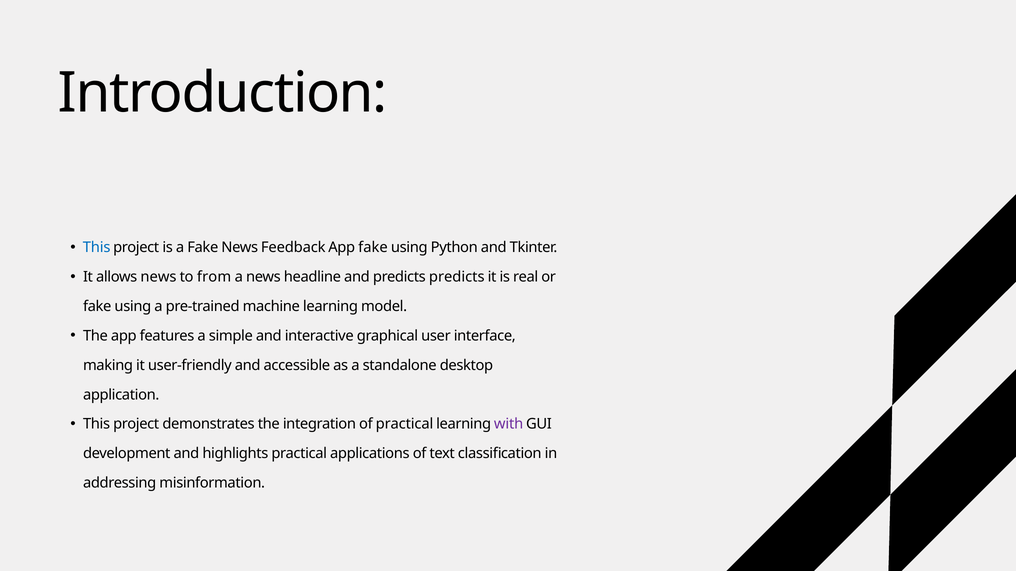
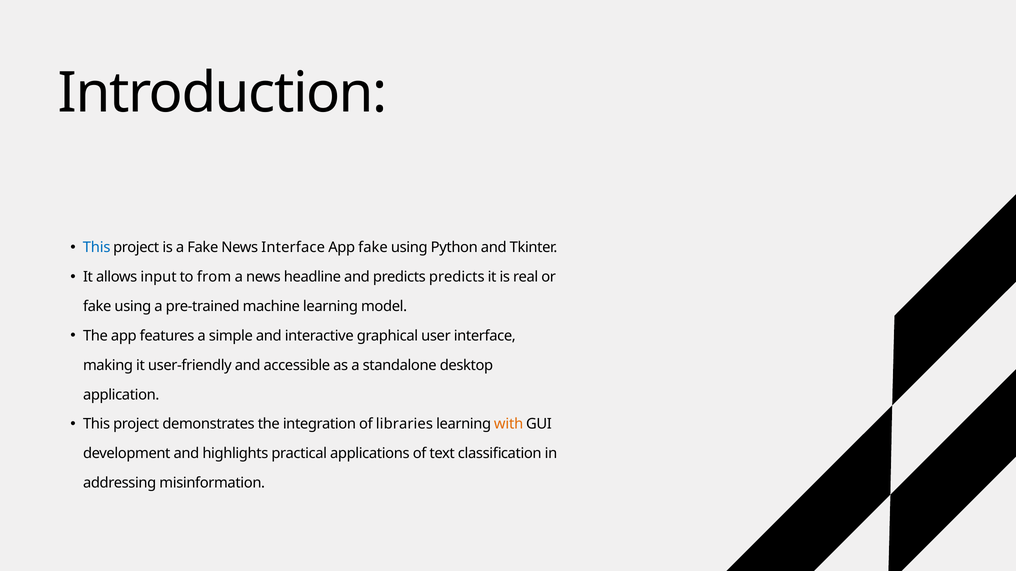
News Feedback: Feedback -> Interface
allows news: news -> input
of practical: practical -> libraries
with colour: purple -> orange
